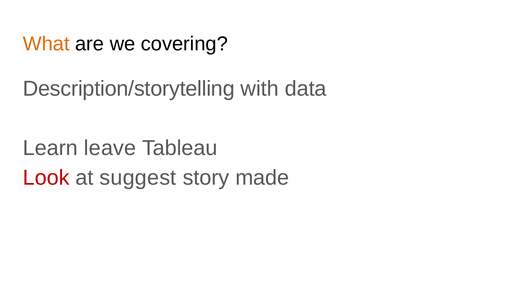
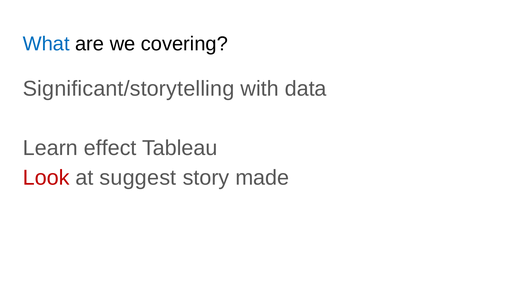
What colour: orange -> blue
Description/storytelling: Description/storytelling -> Significant/storytelling
leave: leave -> effect
